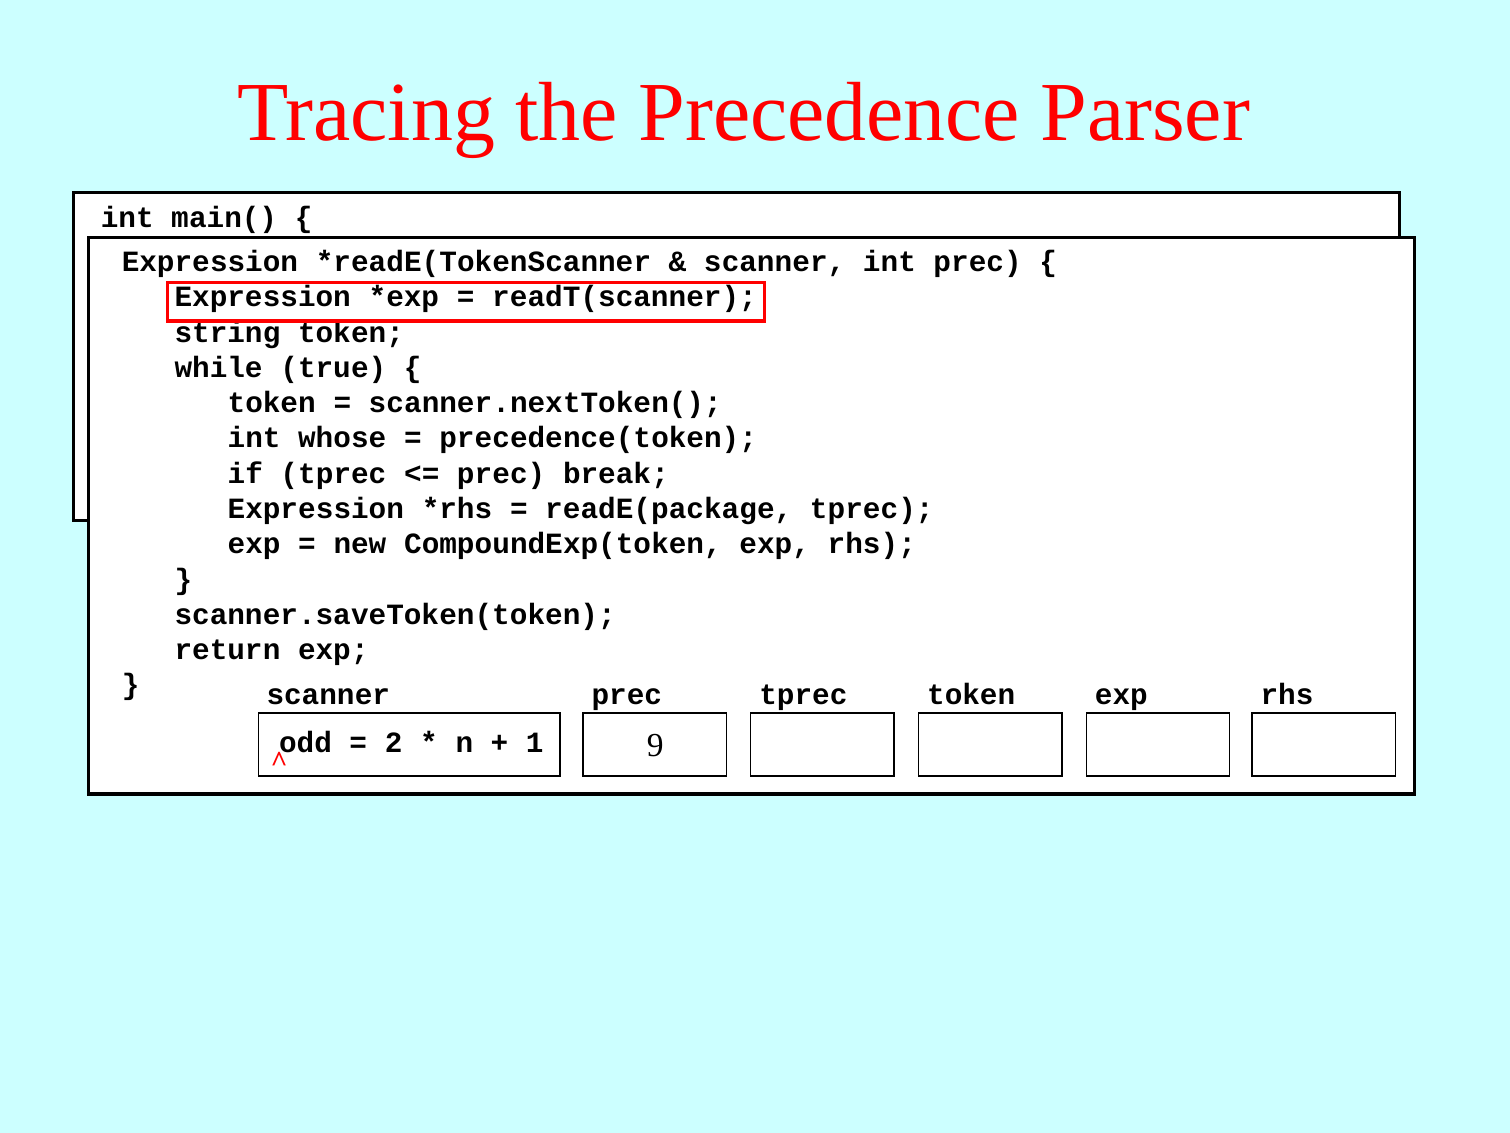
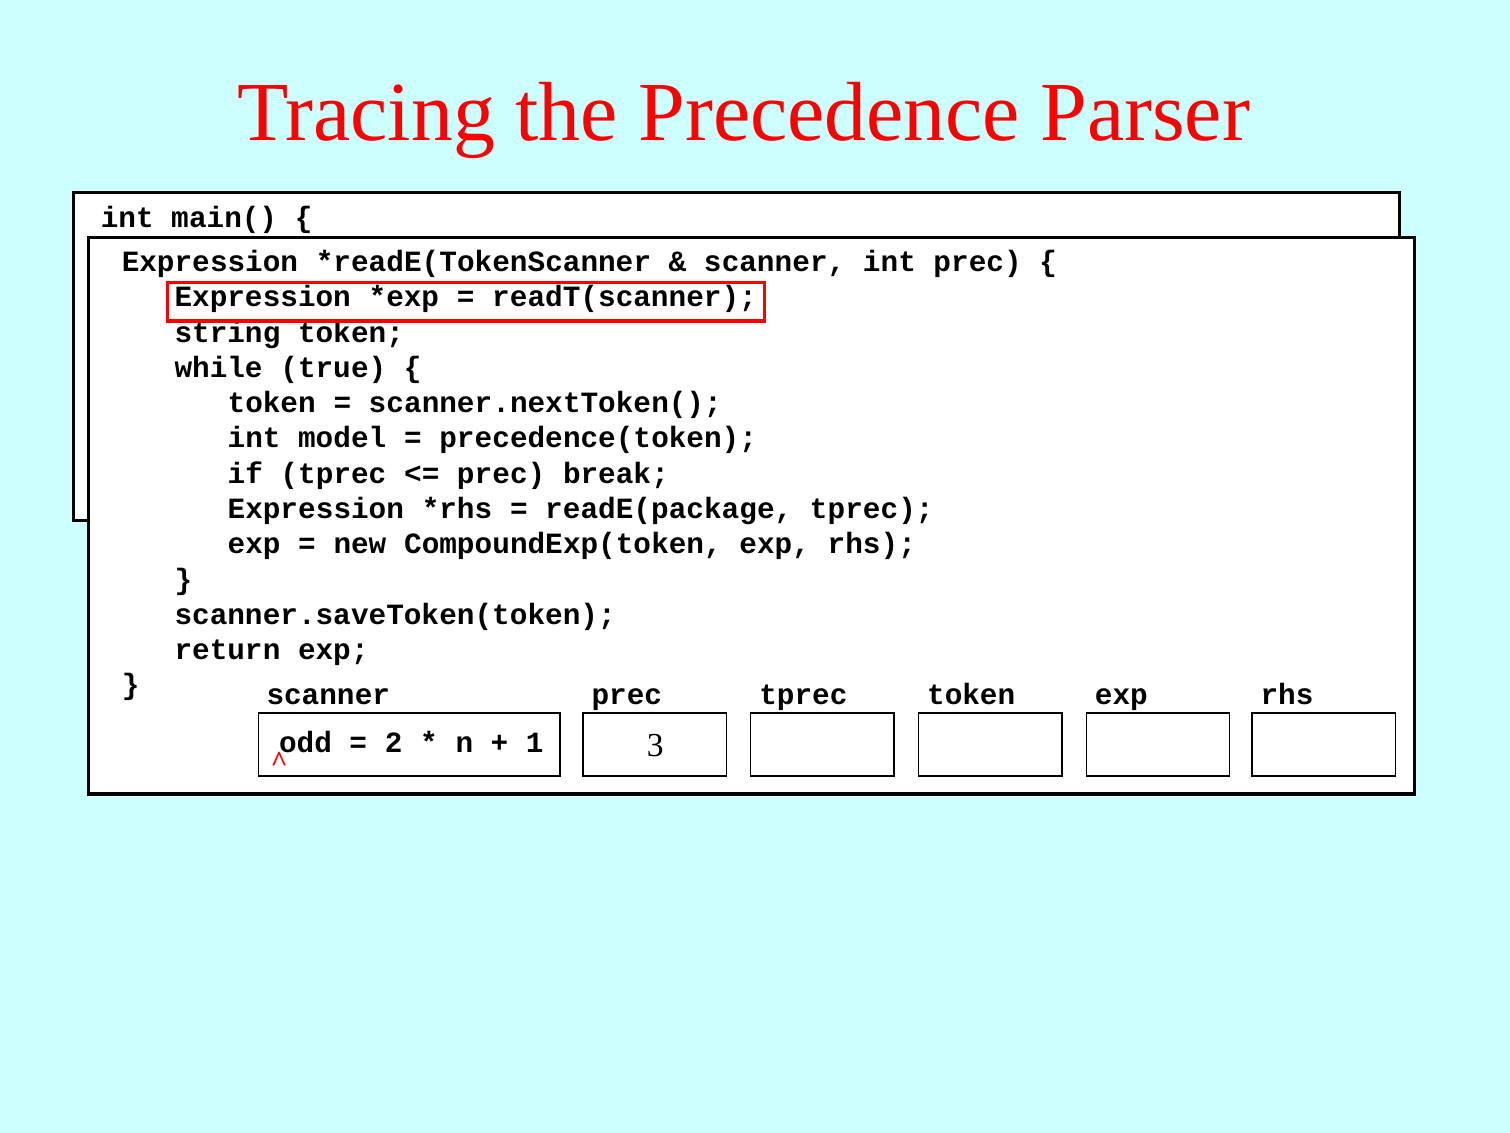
whose: whose -> model
9: 9 -> 3
